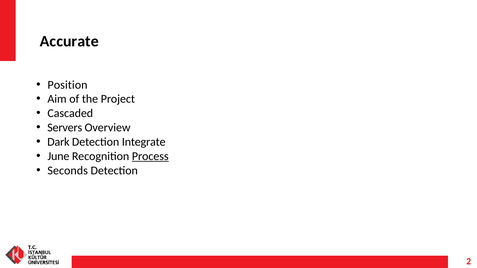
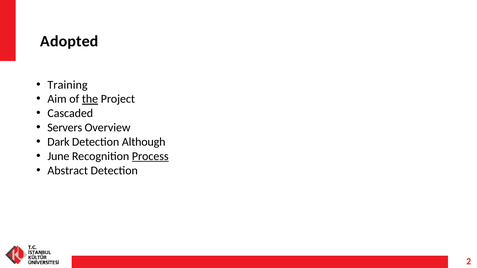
Accurate: Accurate -> Adopted
Position: Position -> Training
the underline: none -> present
Integrate: Integrate -> Although
Seconds: Seconds -> Abstract
